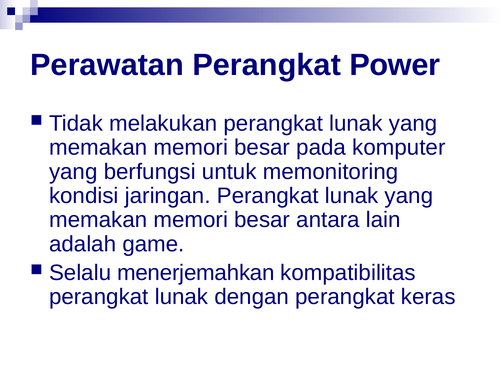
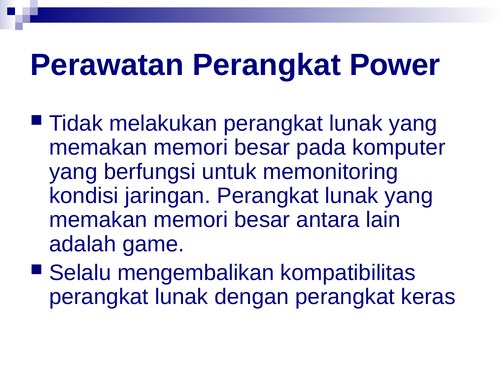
menerjemahkan: menerjemahkan -> mengembalikan
